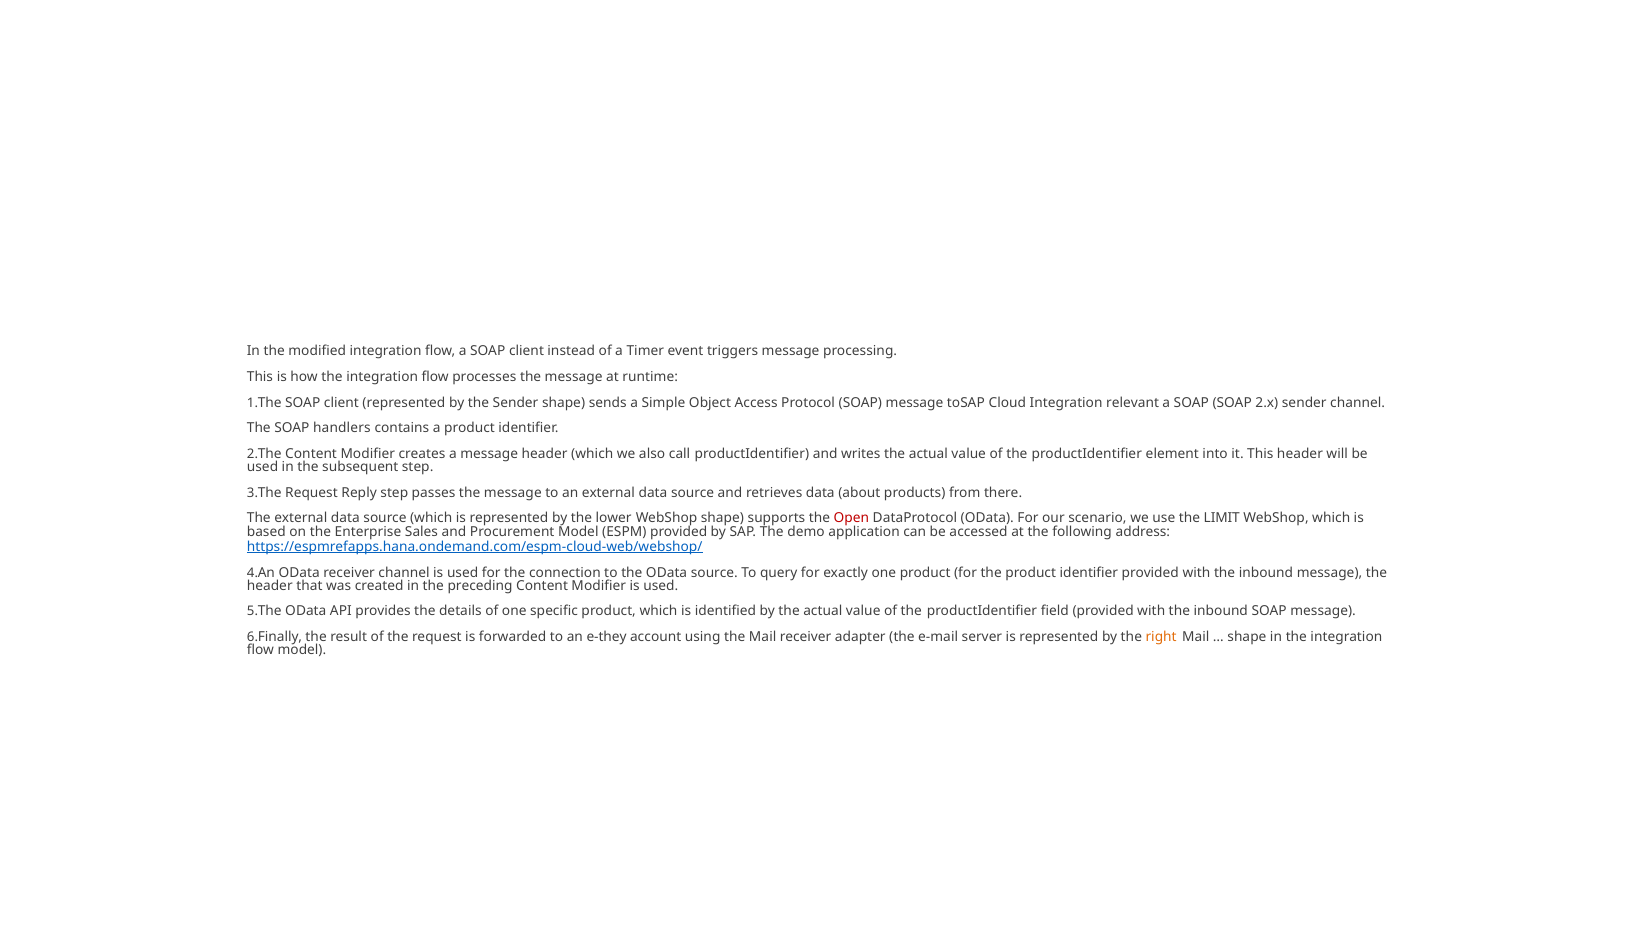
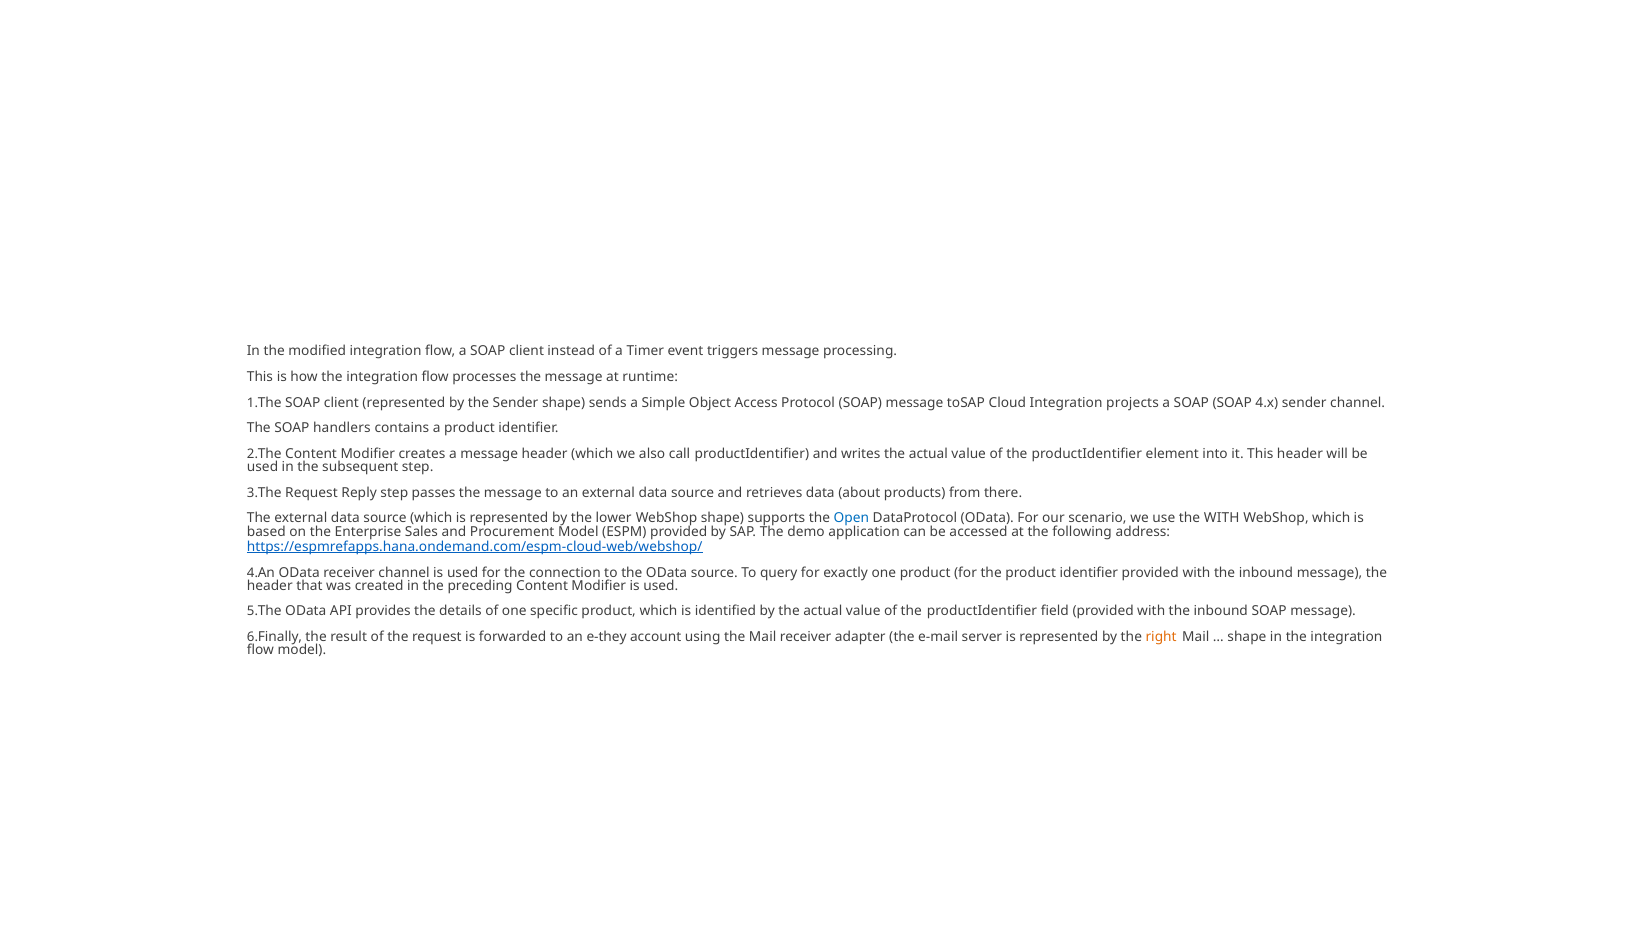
relevant: relevant -> projects
2.x: 2.x -> 4.x
Open colour: red -> blue
the LIMIT: LIMIT -> WITH
